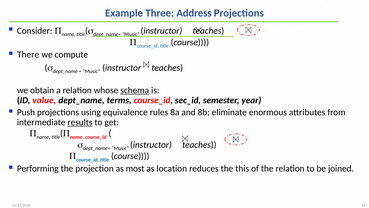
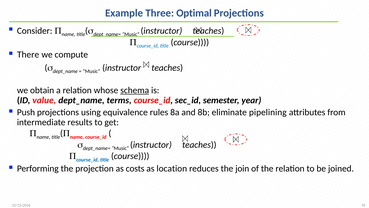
Address: Address -> Optimal
enormous: enormous -> pipelining
results underline: present -> none
most: most -> costs
this: this -> join
